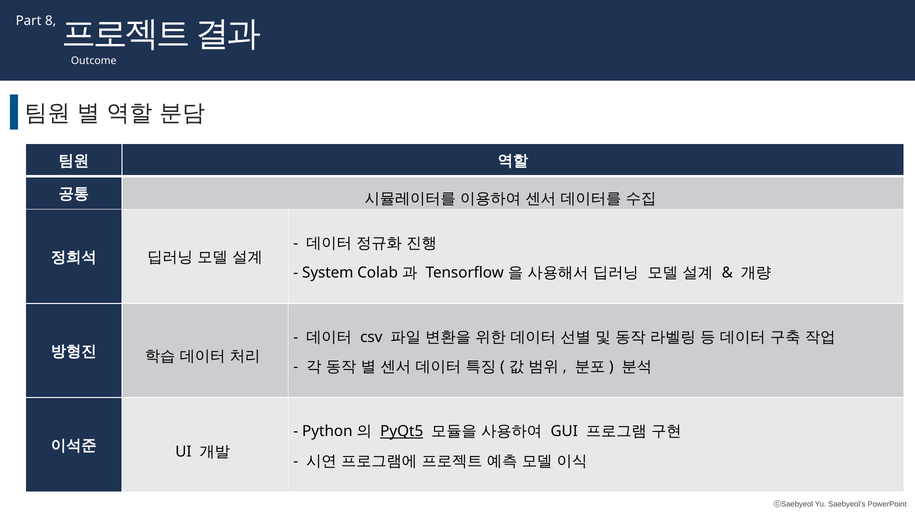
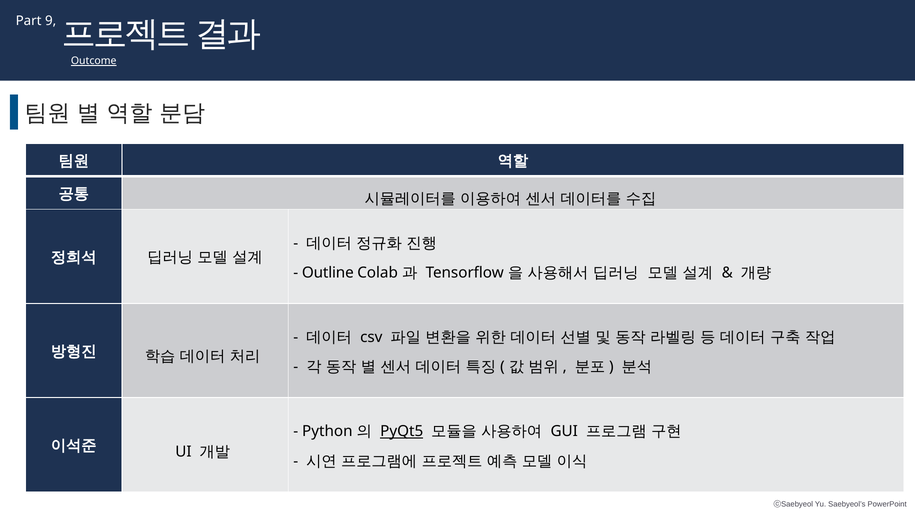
8: 8 -> 9
Outcome underline: none -> present
System: System -> Outline
